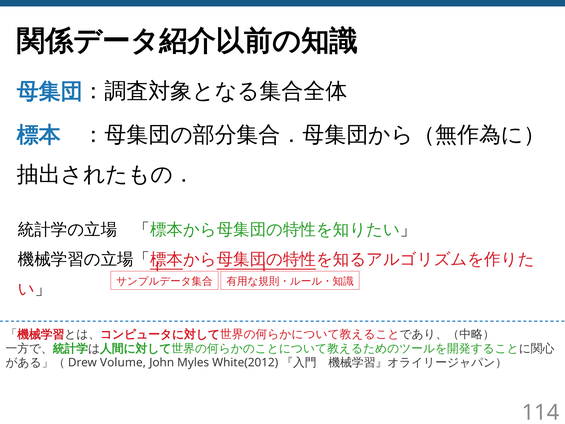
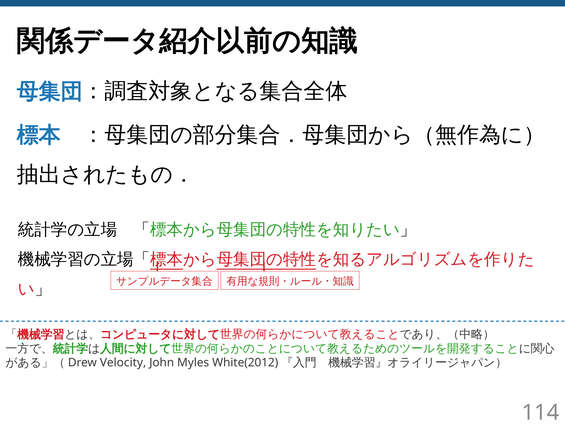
Volume: Volume -> Velocity
